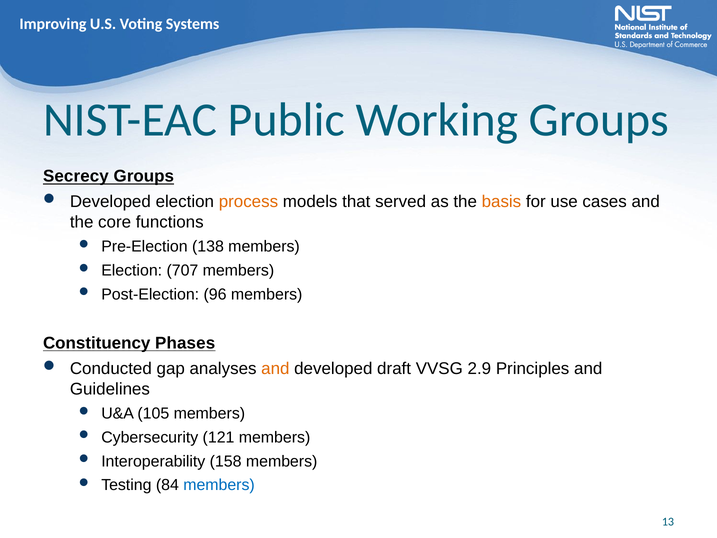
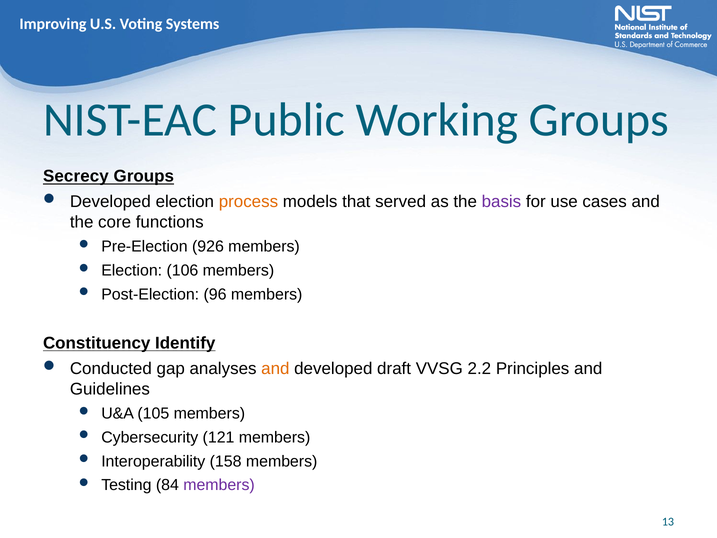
basis colour: orange -> purple
138: 138 -> 926
707: 707 -> 106
Phases: Phases -> Identify
2.9: 2.9 -> 2.2
members at (219, 485) colour: blue -> purple
